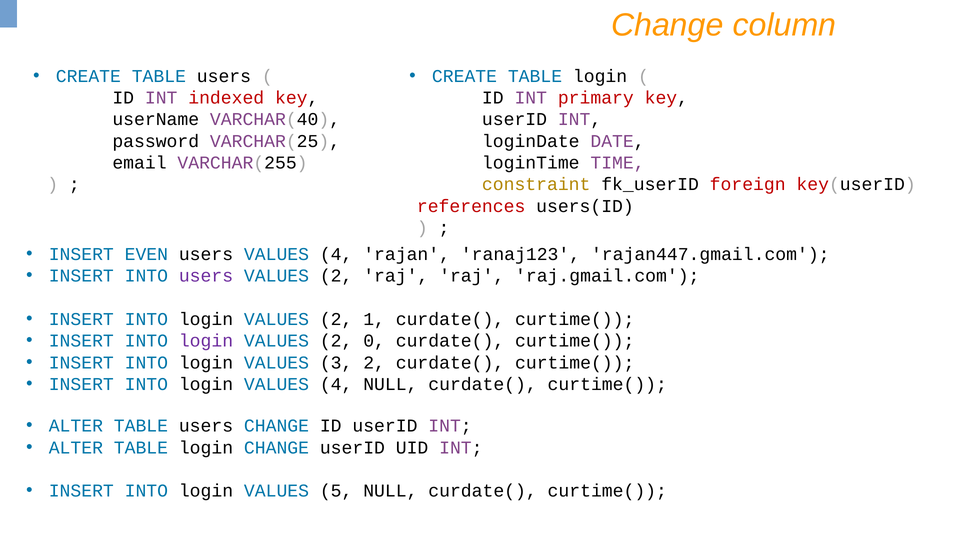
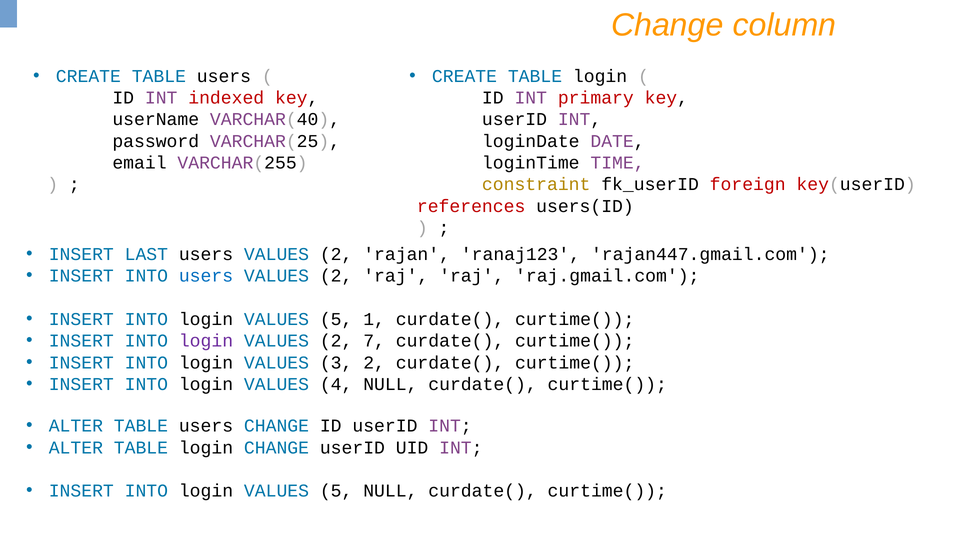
EVEN: EVEN -> LAST
4 at (336, 254): 4 -> 2
users at (206, 276) colour: purple -> blue
2 at (336, 319): 2 -> 5
0: 0 -> 7
